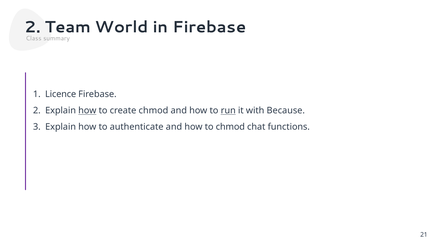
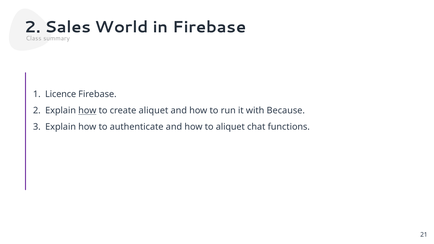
Team: Team -> Sales
create chmod: chmod -> aliquet
run underline: present -> none
to chmod: chmod -> aliquet
